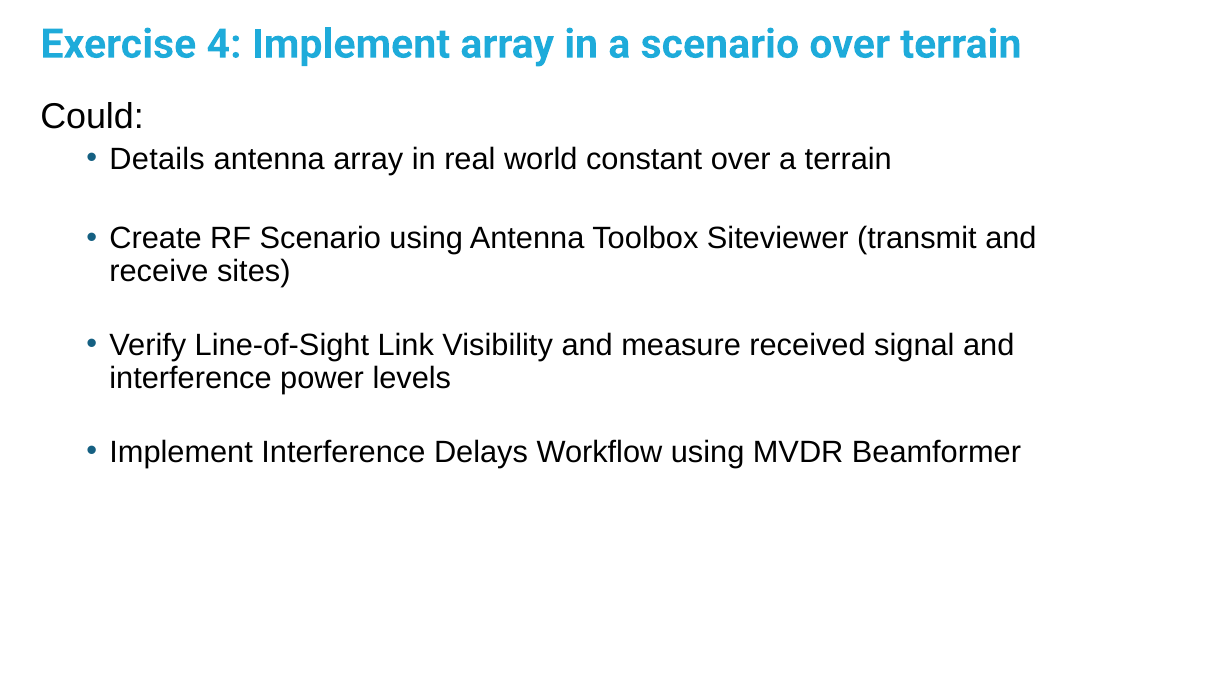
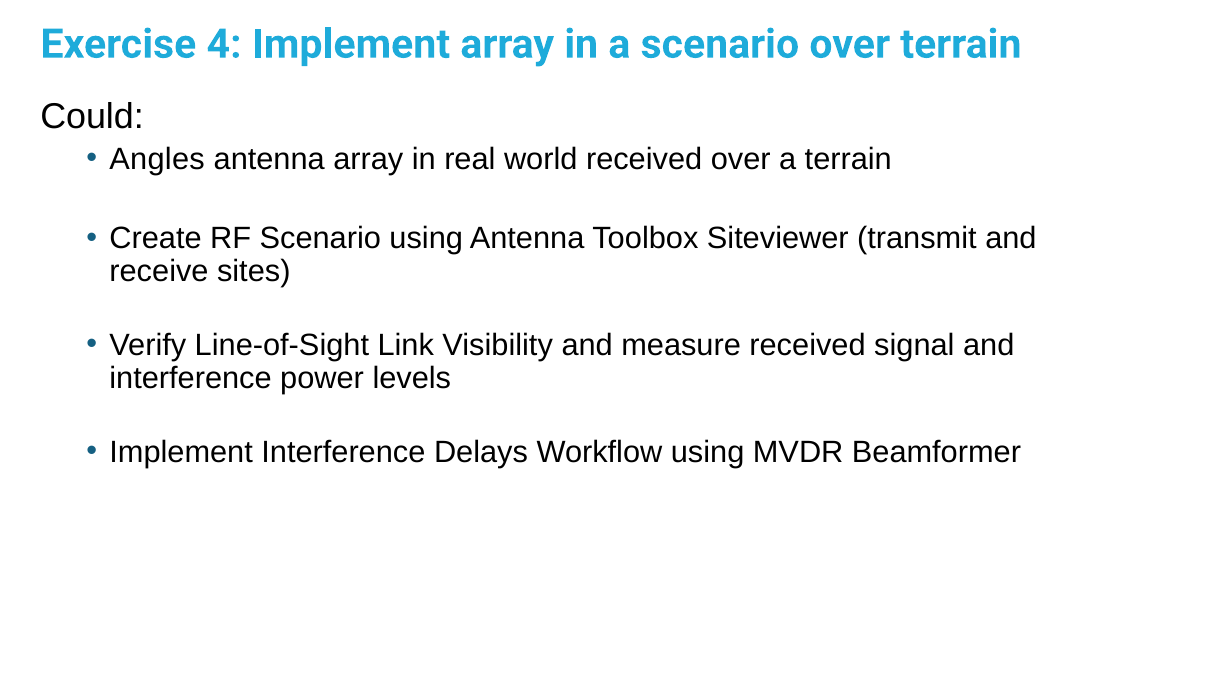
Details: Details -> Angles
world constant: constant -> received
